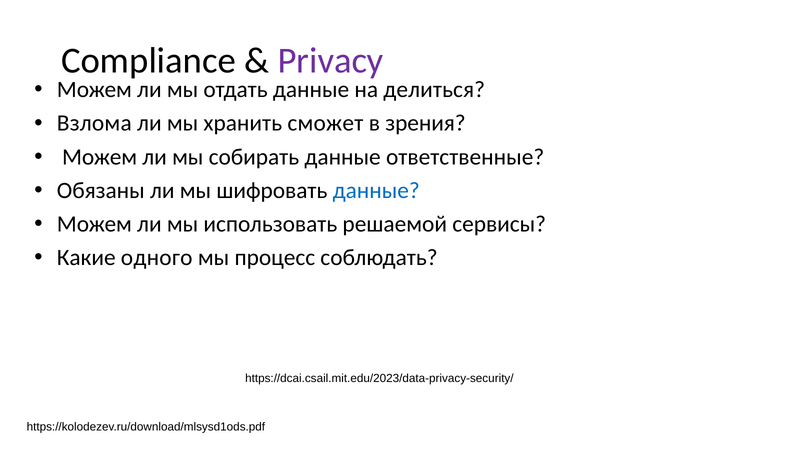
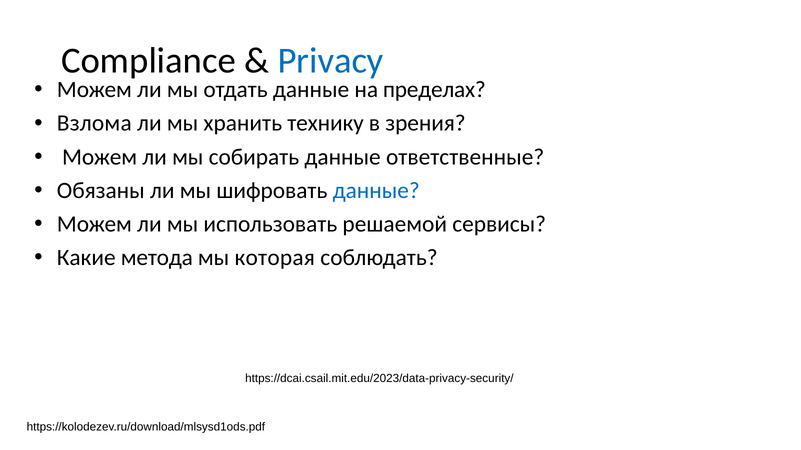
Privacy colour: purple -> blue
делиться: делиться -> пределах
сможет: сможет -> технику
одного: одного -> метода
процесс: процесс -> которая
